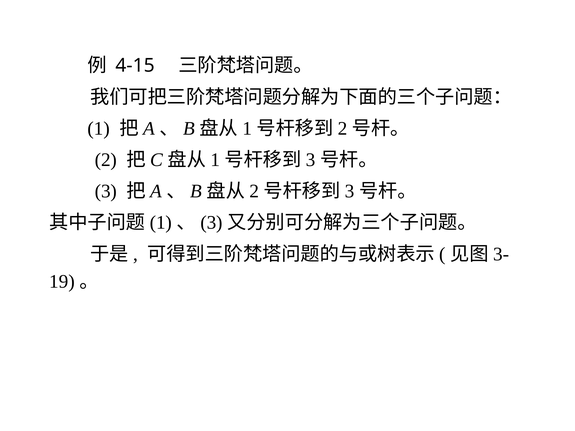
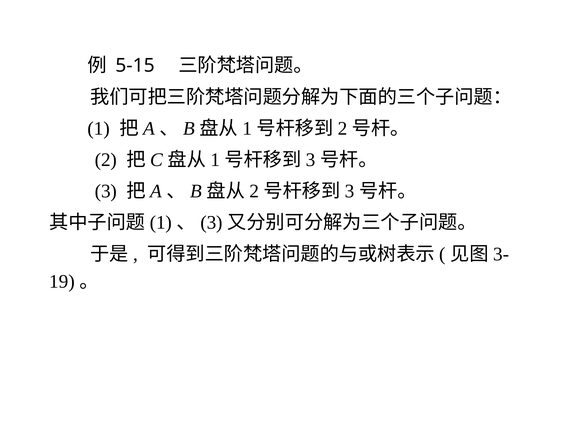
4-15: 4-15 -> 5-15
